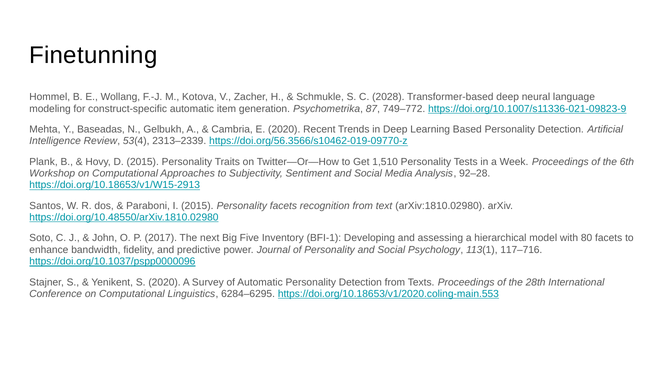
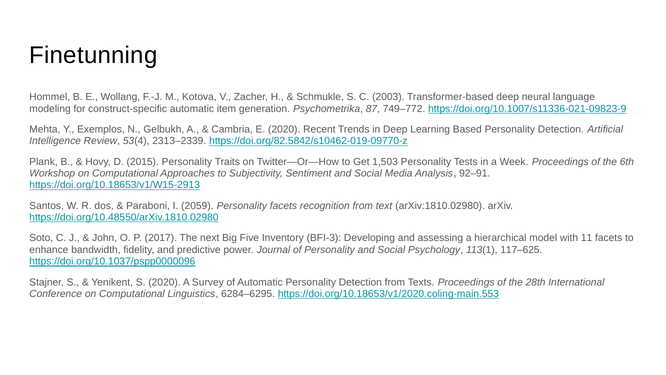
2028: 2028 -> 2003
Baseadas: Baseadas -> Exemplos
https://doi.org/56.3566/s10462-019-09770-z: https://doi.org/56.3566/s10462-019-09770-z -> https://doi.org/82.5842/s10462-019-09770-z
1,510: 1,510 -> 1,503
92–28: 92–28 -> 92–91
I 2015: 2015 -> 2059
BFI-1: BFI-1 -> BFI-3
80: 80 -> 11
117–716: 117–716 -> 117–625
